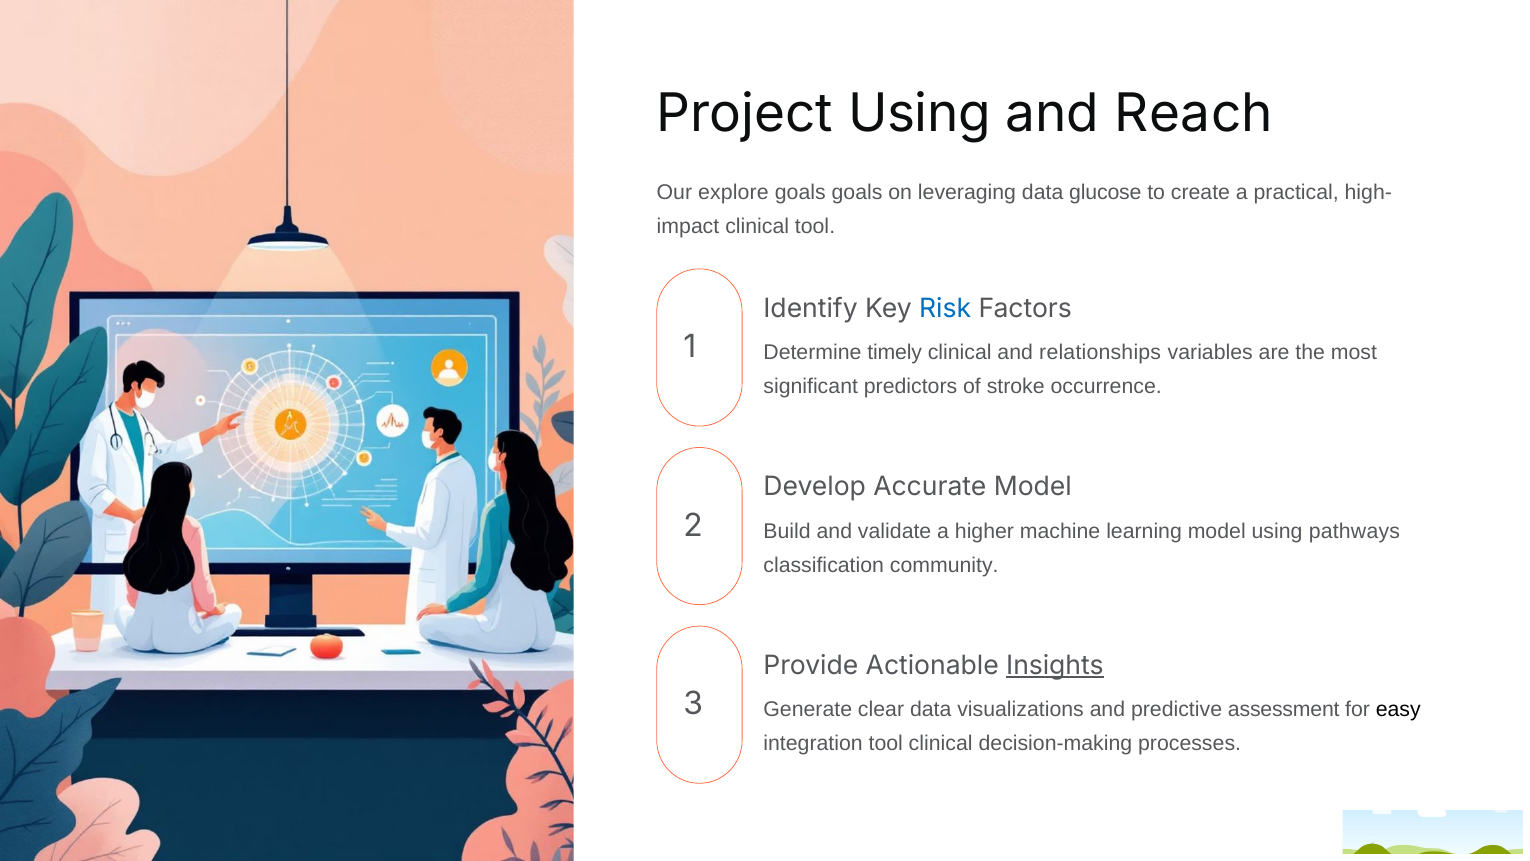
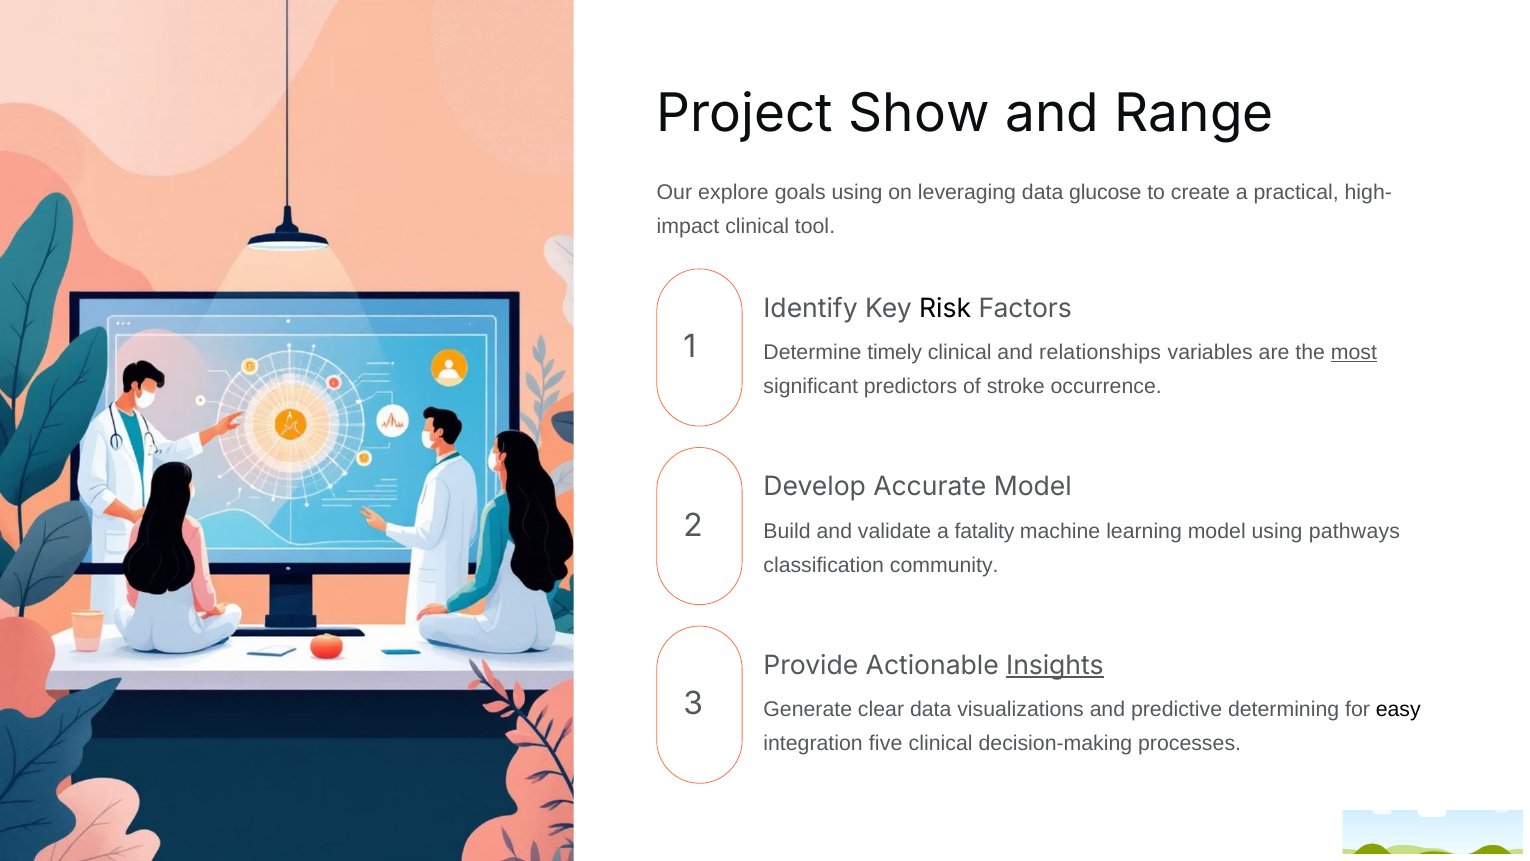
Project Using: Using -> Show
Reach: Reach -> Range
goals goals: goals -> using
Risk colour: blue -> black
most underline: none -> present
higher: higher -> fatality
assessment: assessment -> determining
integration tool: tool -> five
